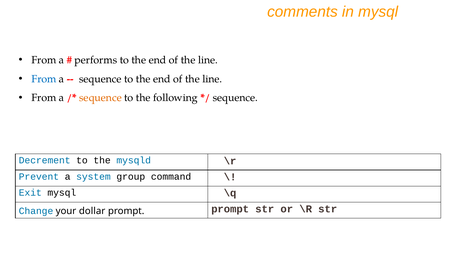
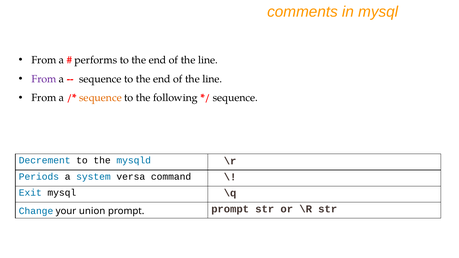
From at (44, 79) colour: blue -> purple
Prevent: Prevent -> Periods
group: group -> versa
dollar: dollar -> union
